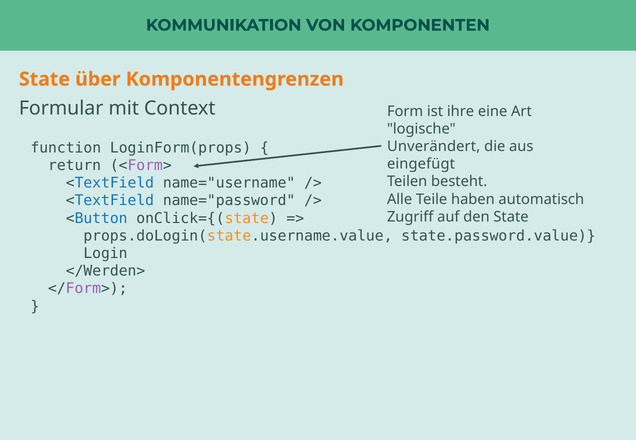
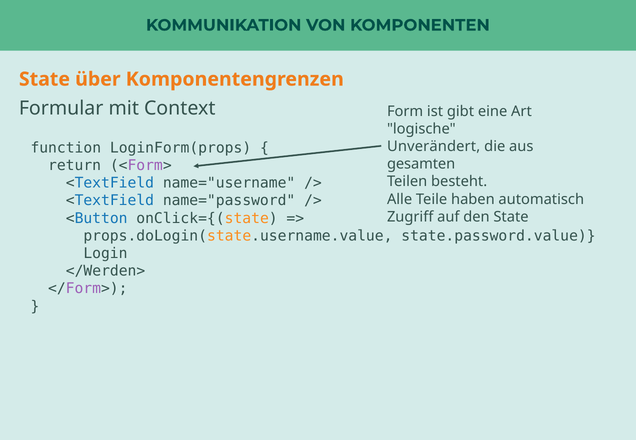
ihre: ihre -> gibt
eingefügt: eingefügt -> gesamten
